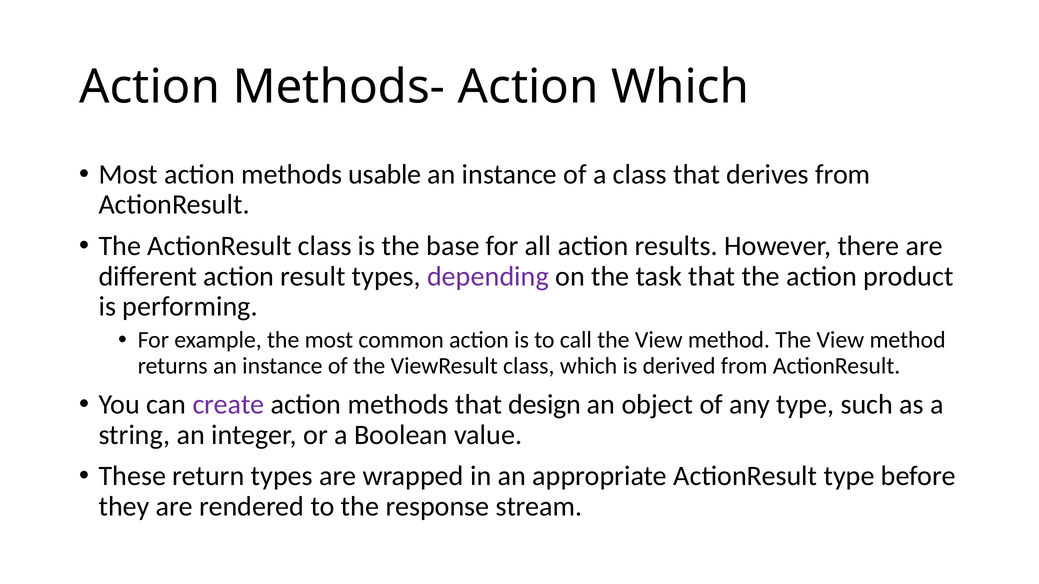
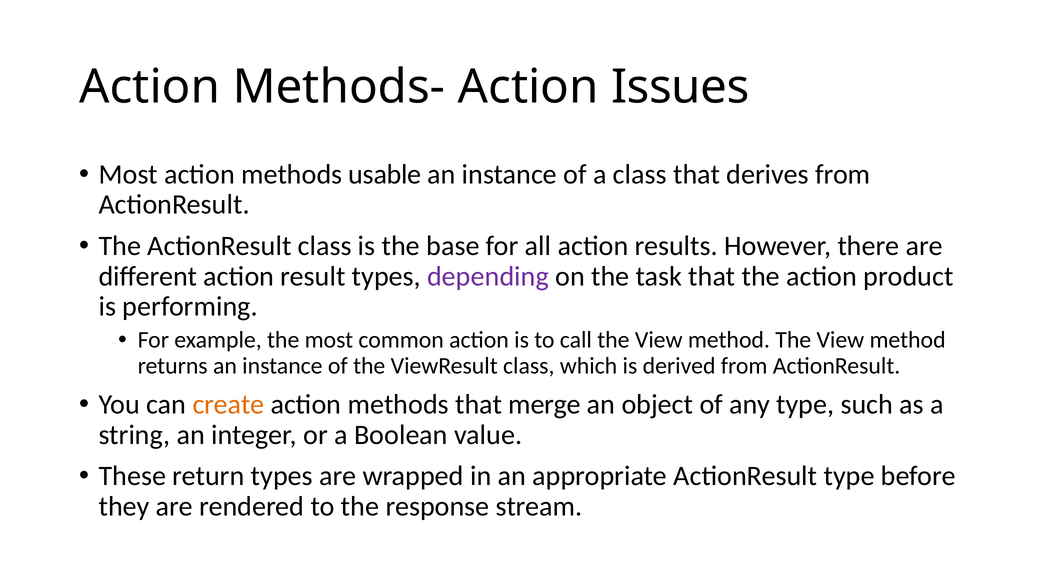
Action Which: Which -> Issues
create colour: purple -> orange
design: design -> merge
